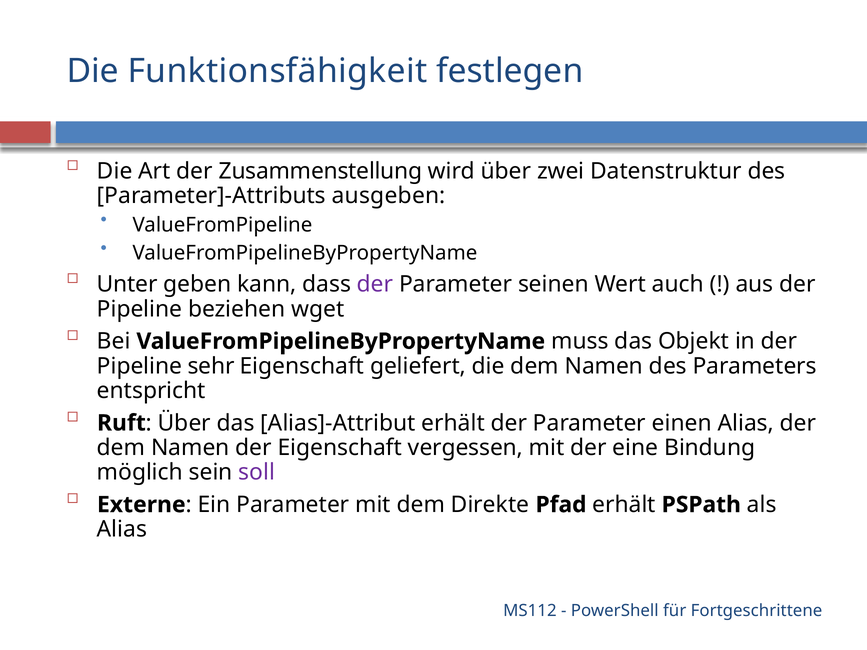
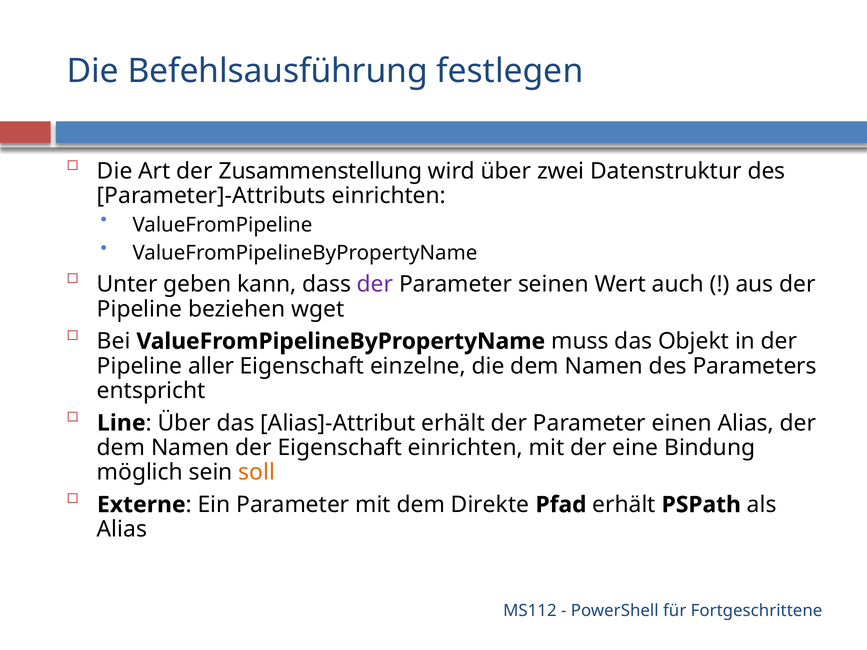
Funktionsfähigkeit: Funktionsfähigkeit -> Befehlsausführung
Parameter]-Attributs ausgeben: ausgeben -> einrichten
sehr: sehr -> aller
geliefert: geliefert -> einzelne
Ruft: Ruft -> Line
Eigenschaft vergessen: vergessen -> einrichten
soll colour: purple -> orange
